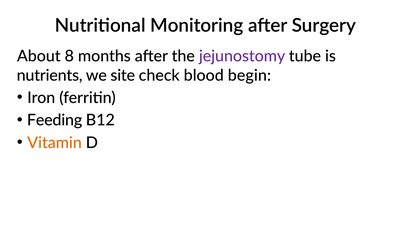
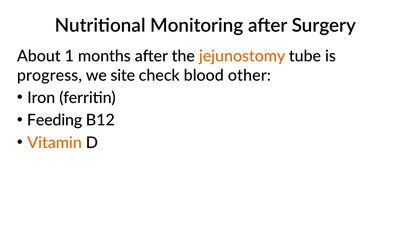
8: 8 -> 1
jejunostomy colour: purple -> orange
nutrients: nutrients -> progress
begin: begin -> other
